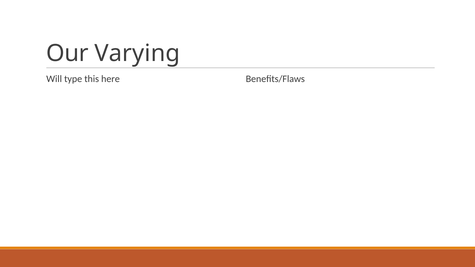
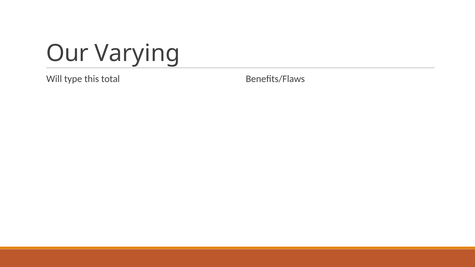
here: here -> total
